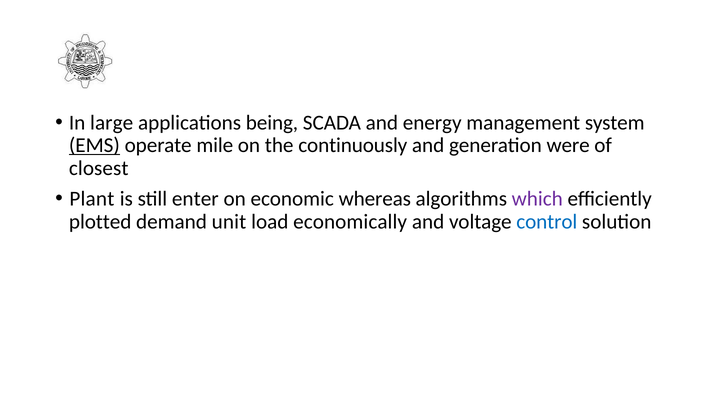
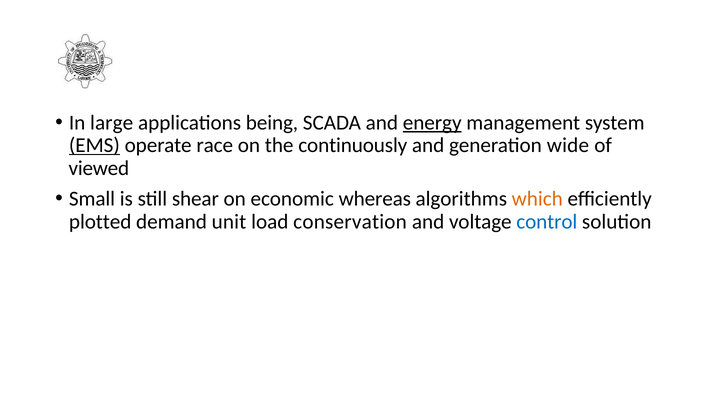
energy underline: none -> present
mile: mile -> race
were: were -> wide
closest: closest -> viewed
Plant: Plant -> Small
enter: enter -> shear
which colour: purple -> orange
economically: economically -> conservation
